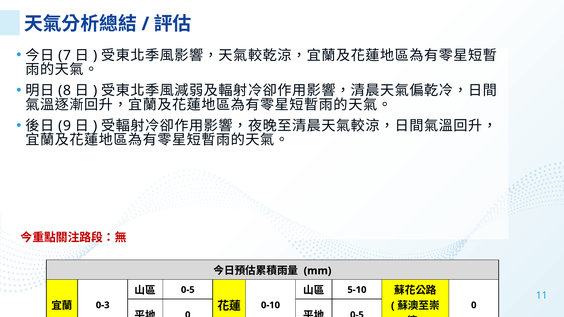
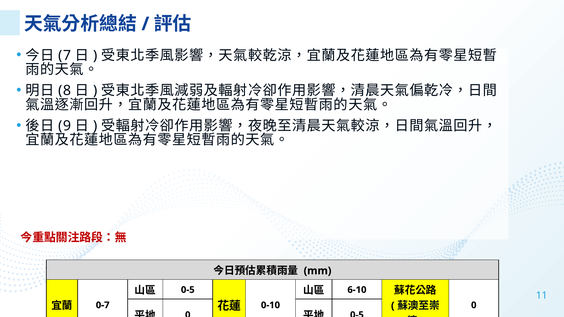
5-10: 5-10 -> 6-10
0-3: 0-3 -> 0-7
